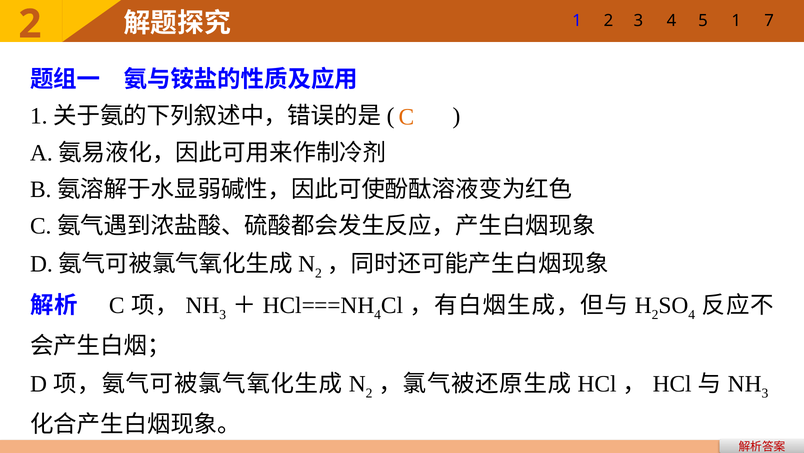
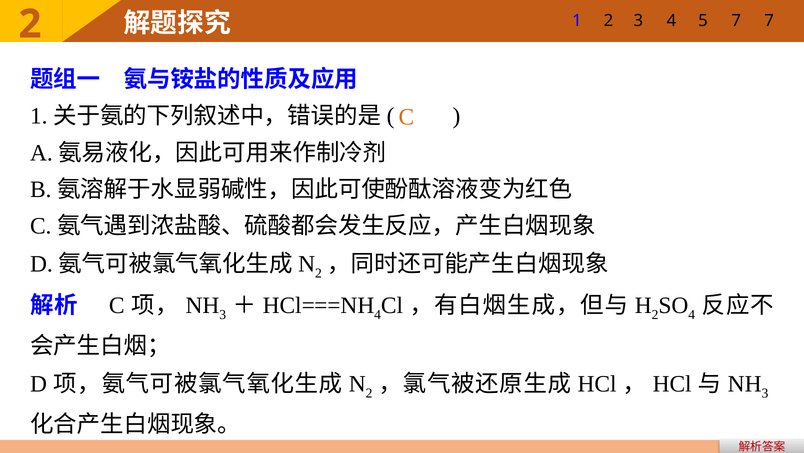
5 1: 1 -> 7
